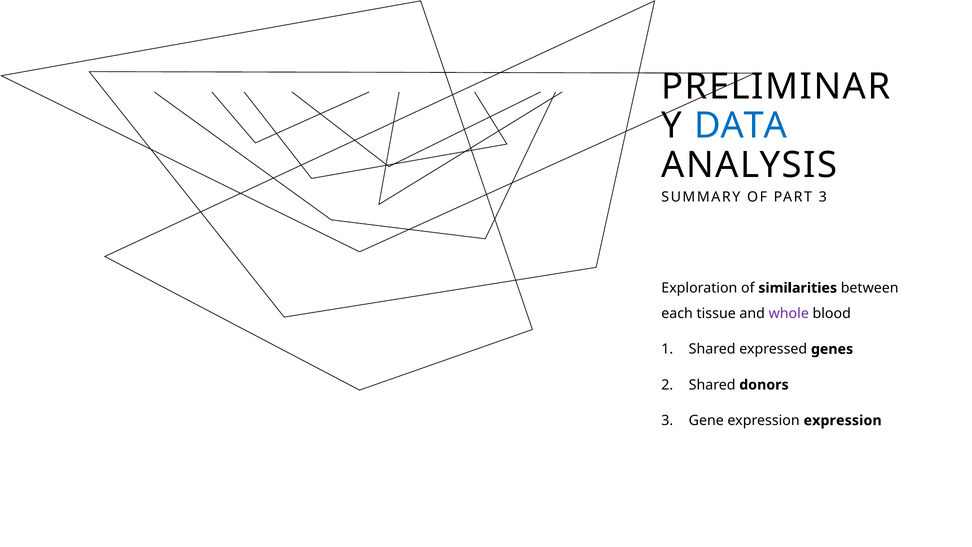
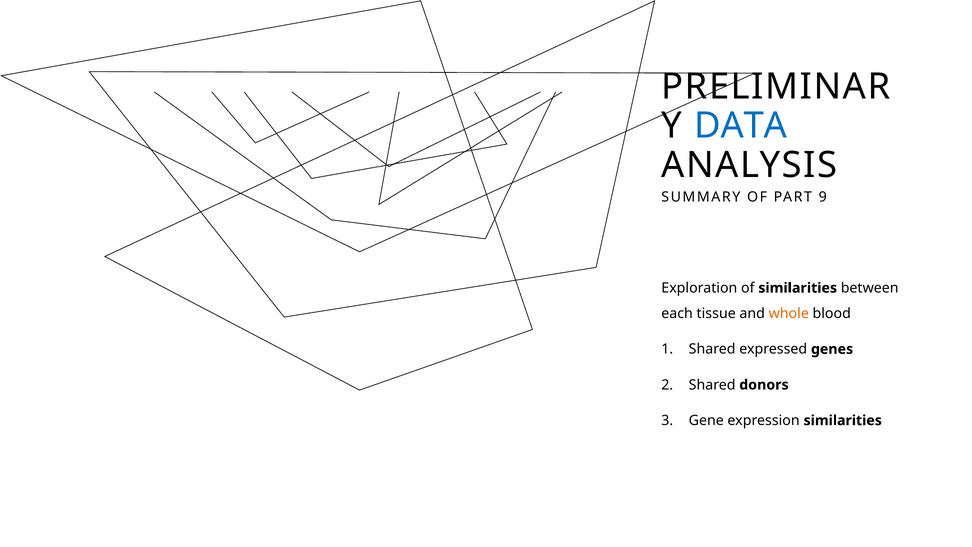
PART 3: 3 -> 9
whole colour: purple -> orange
expression expression: expression -> similarities
